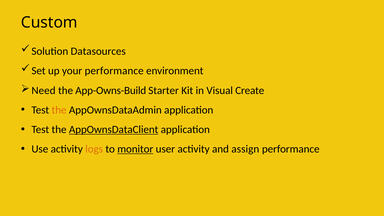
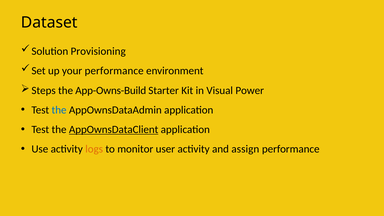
Custom: Custom -> Dataset
Datasources: Datasources -> Provisioning
Need: Need -> Steps
Create: Create -> Power
the at (59, 110) colour: orange -> blue
monitor underline: present -> none
